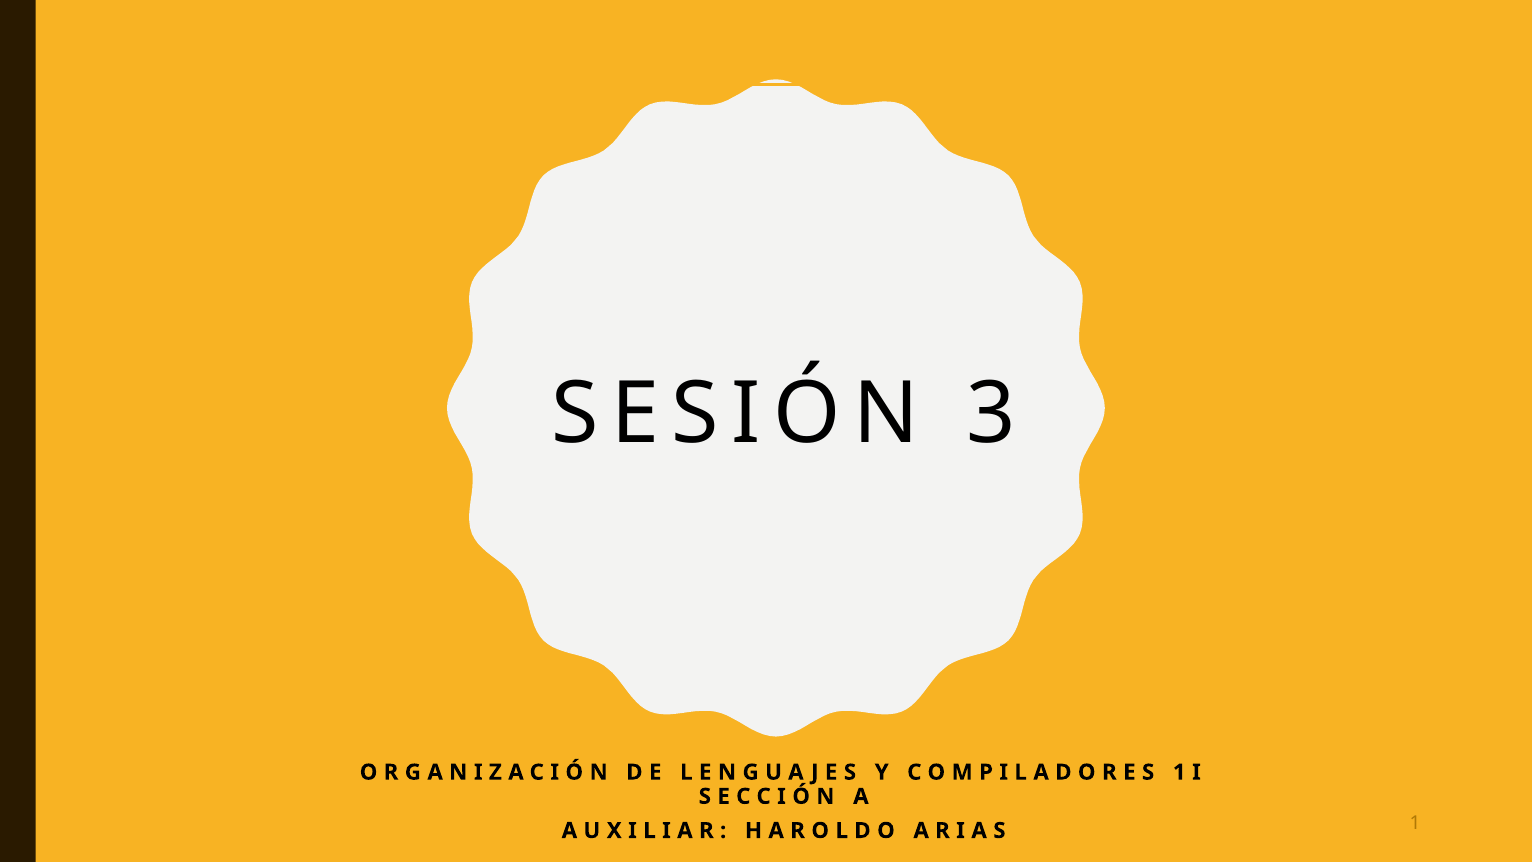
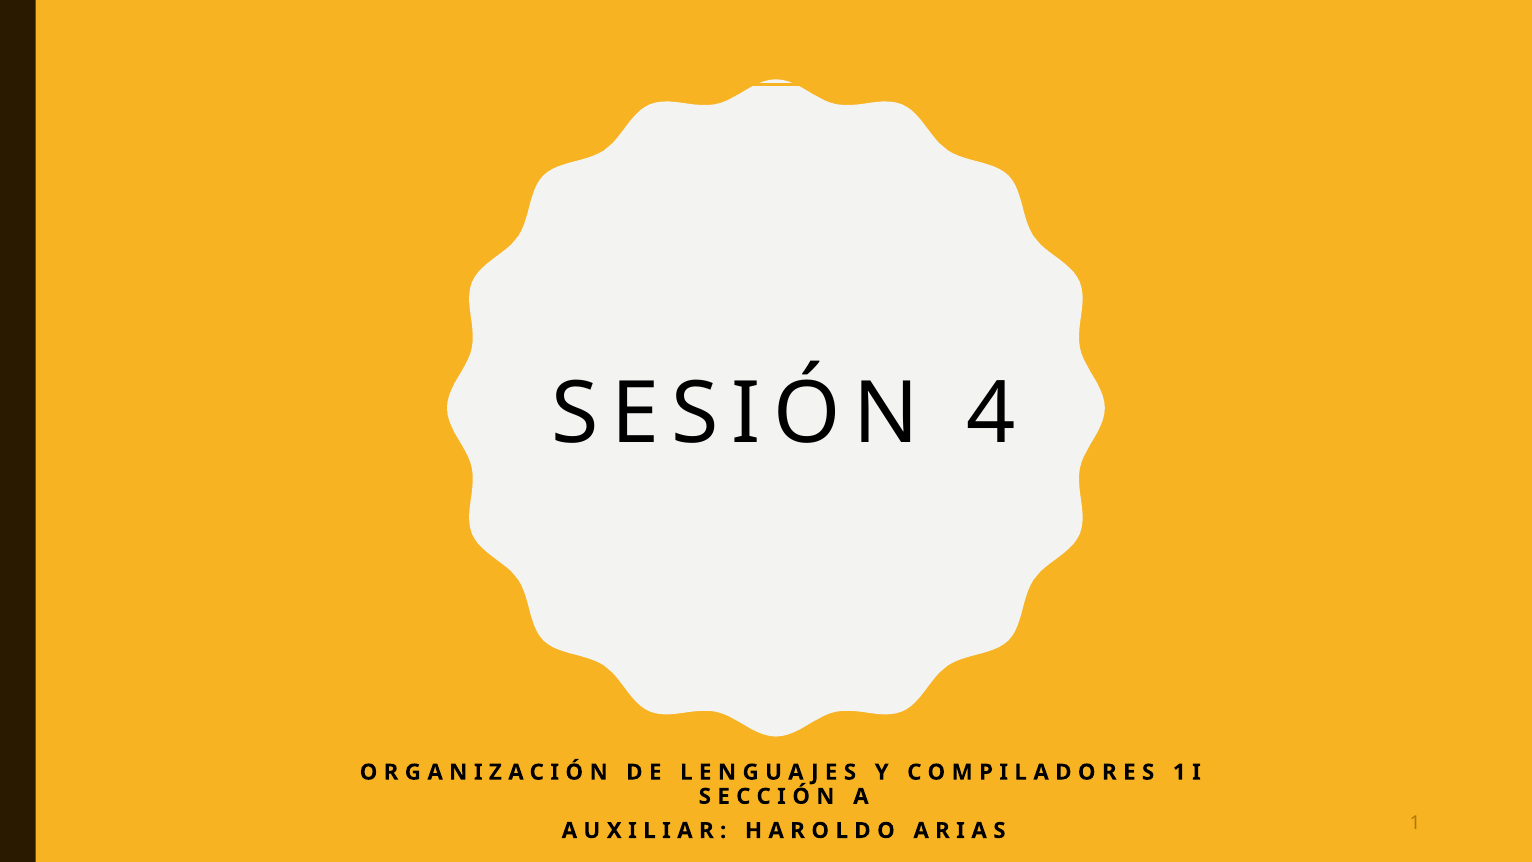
3: 3 -> 4
